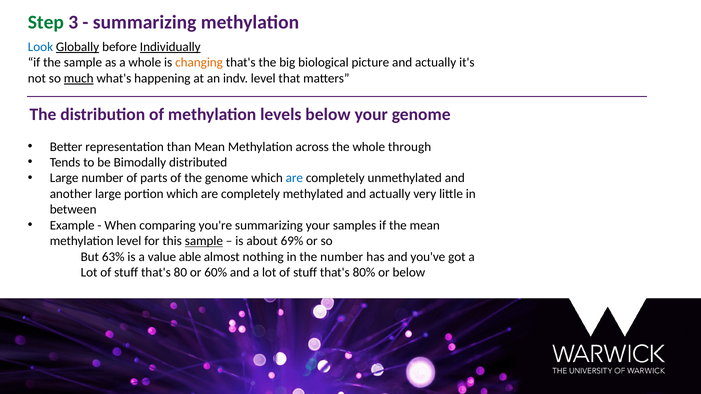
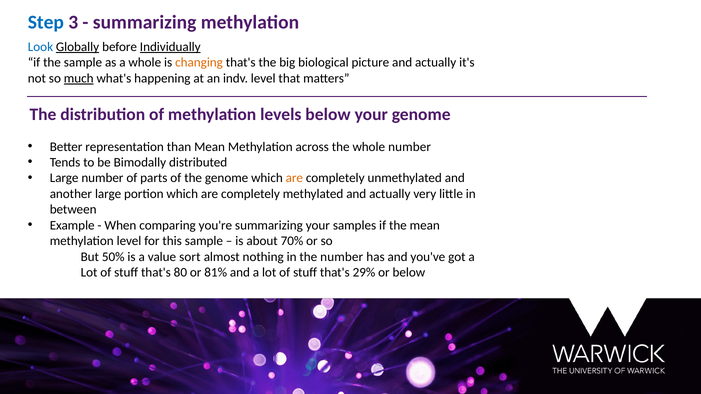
Step colour: green -> blue
whole through: through -> number
are at (294, 178) colour: blue -> orange
sample at (204, 241) underline: present -> none
69%: 69% -> 70%
63%: 63% -> 50%
able: able -> sort
60%: 60% -> 81%
80%: 80% -> 29%
